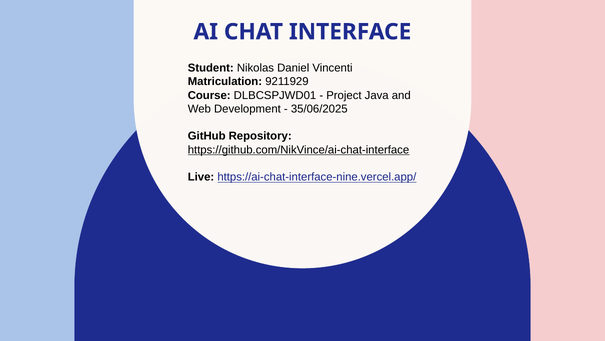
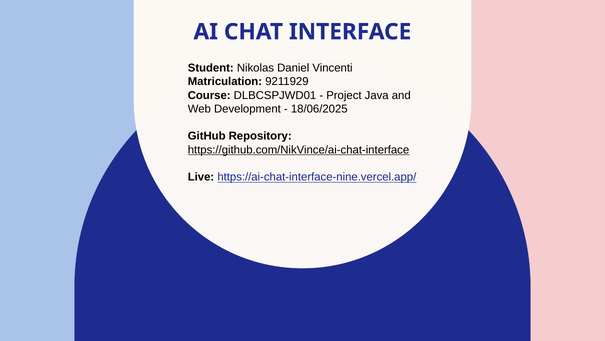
35/06/2025: 35/06/2025 -> 18/06/2025
